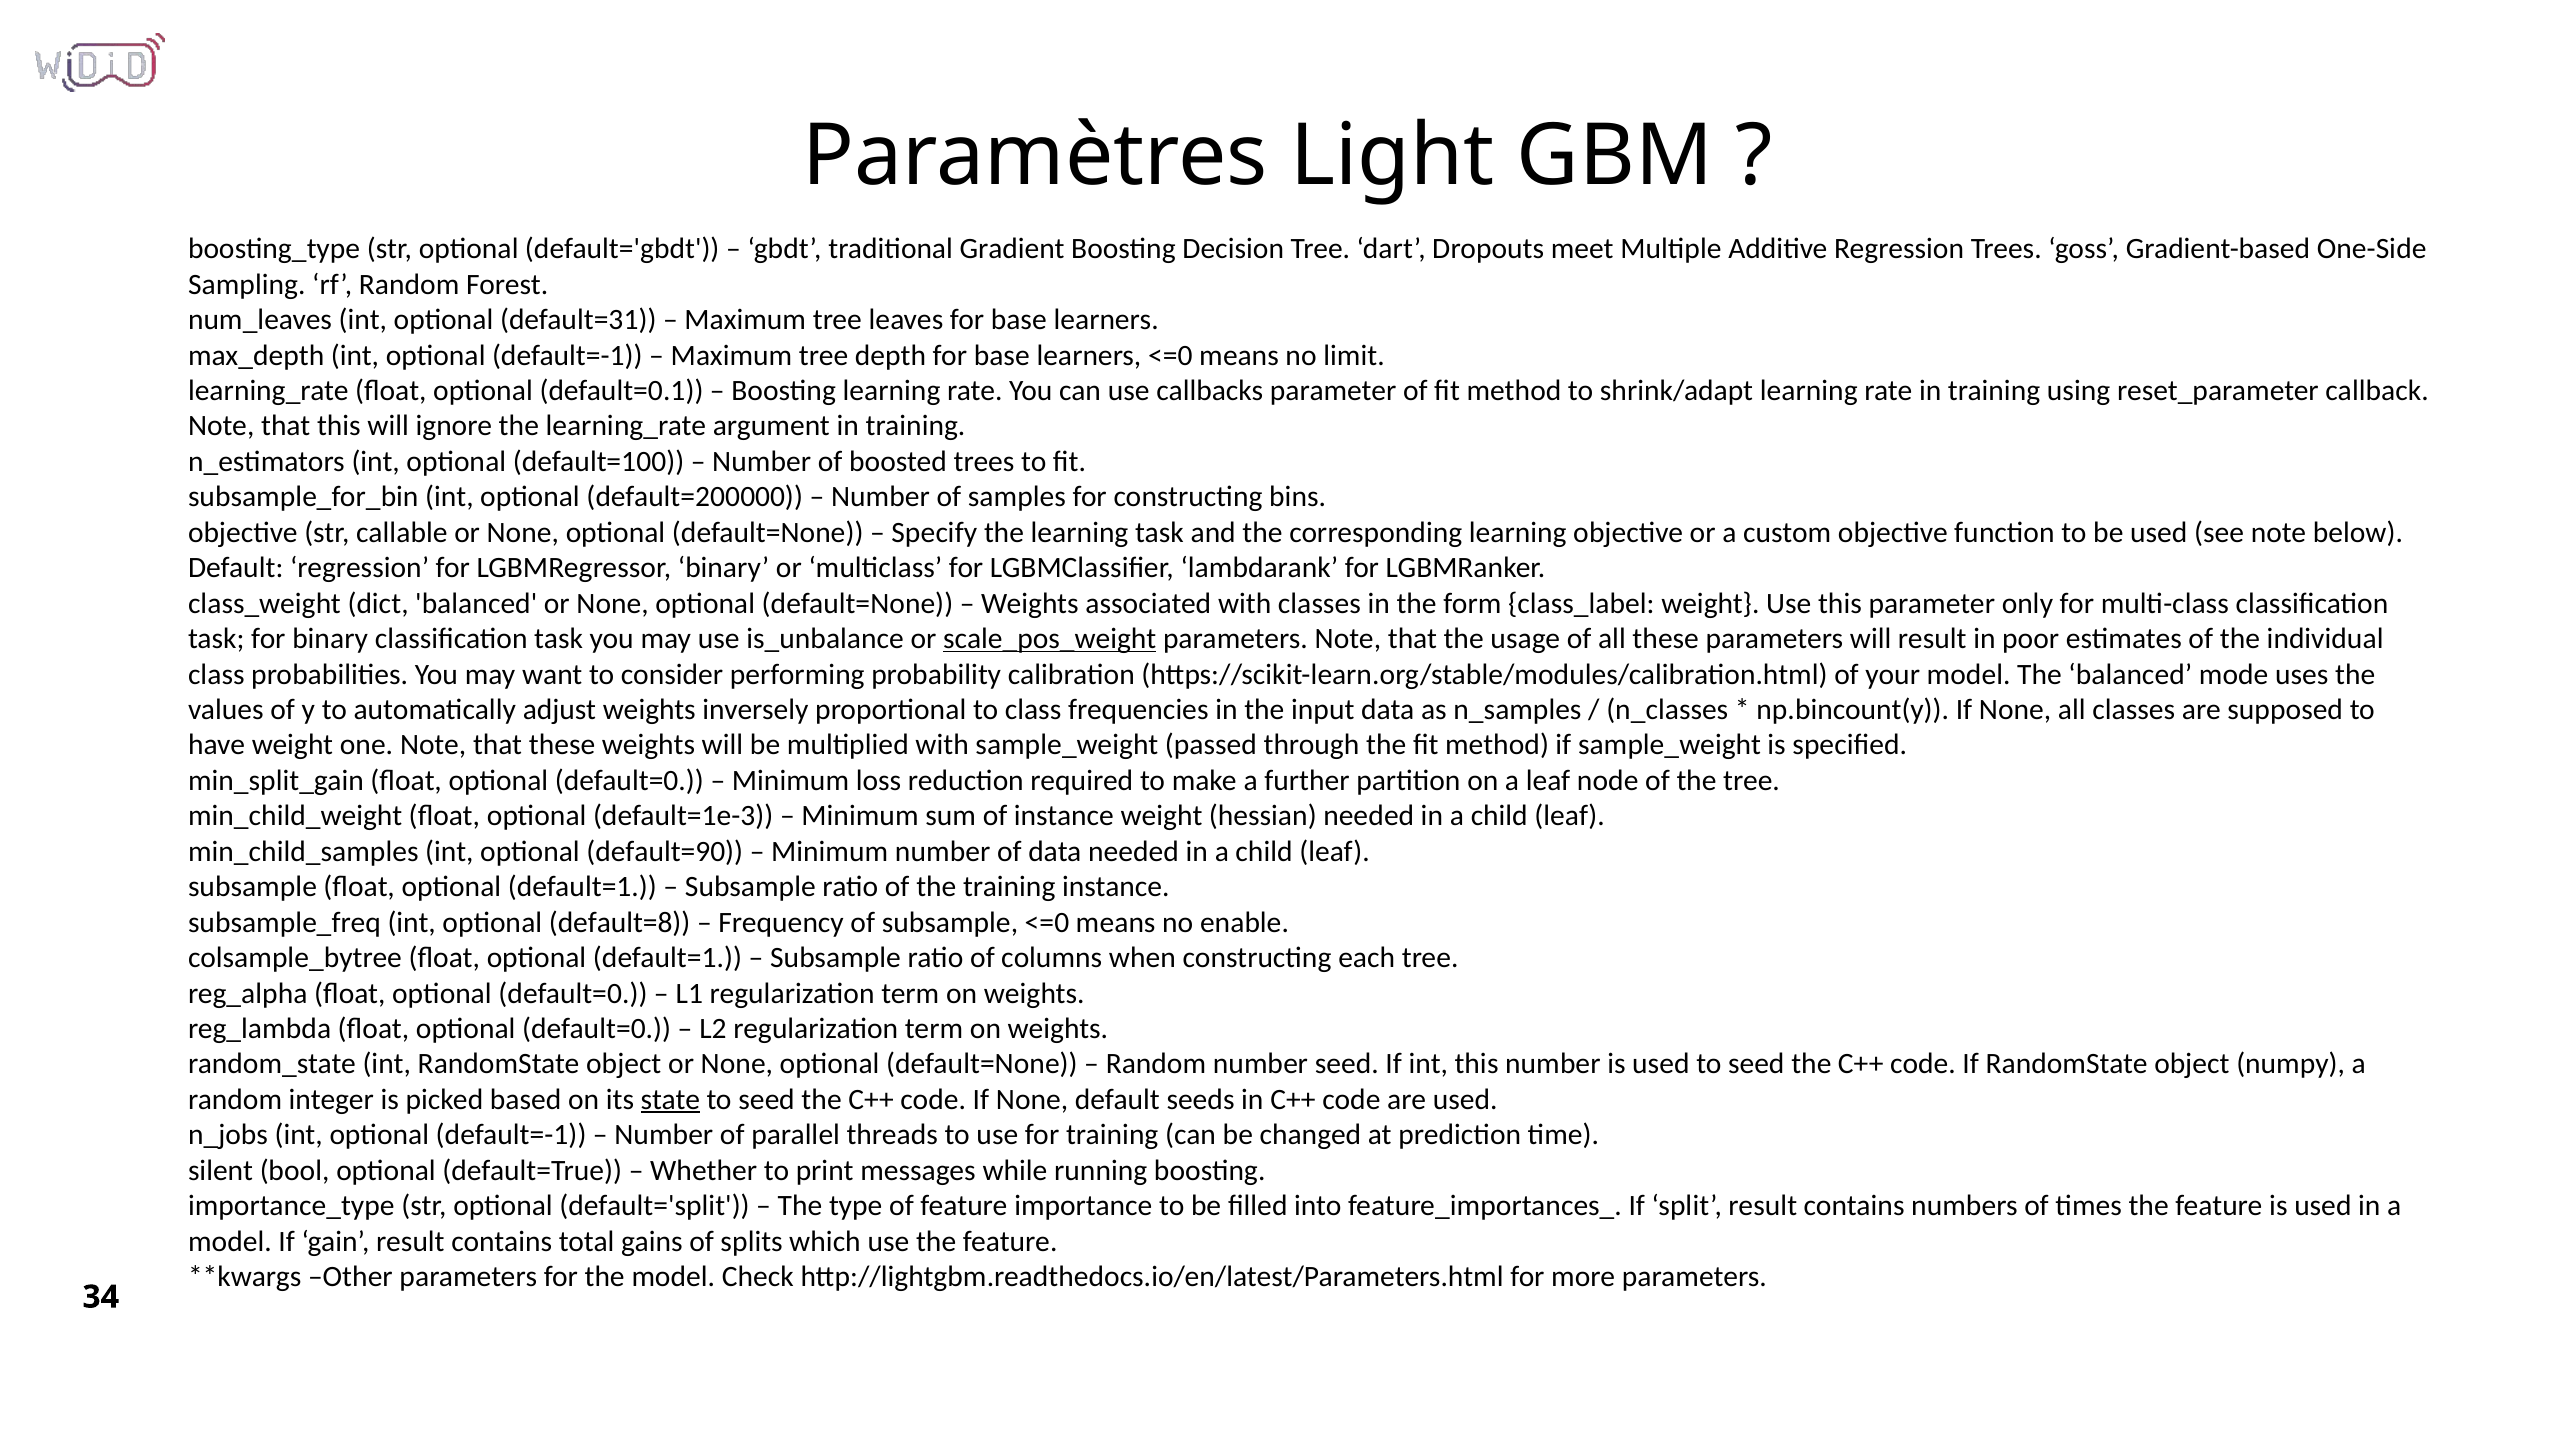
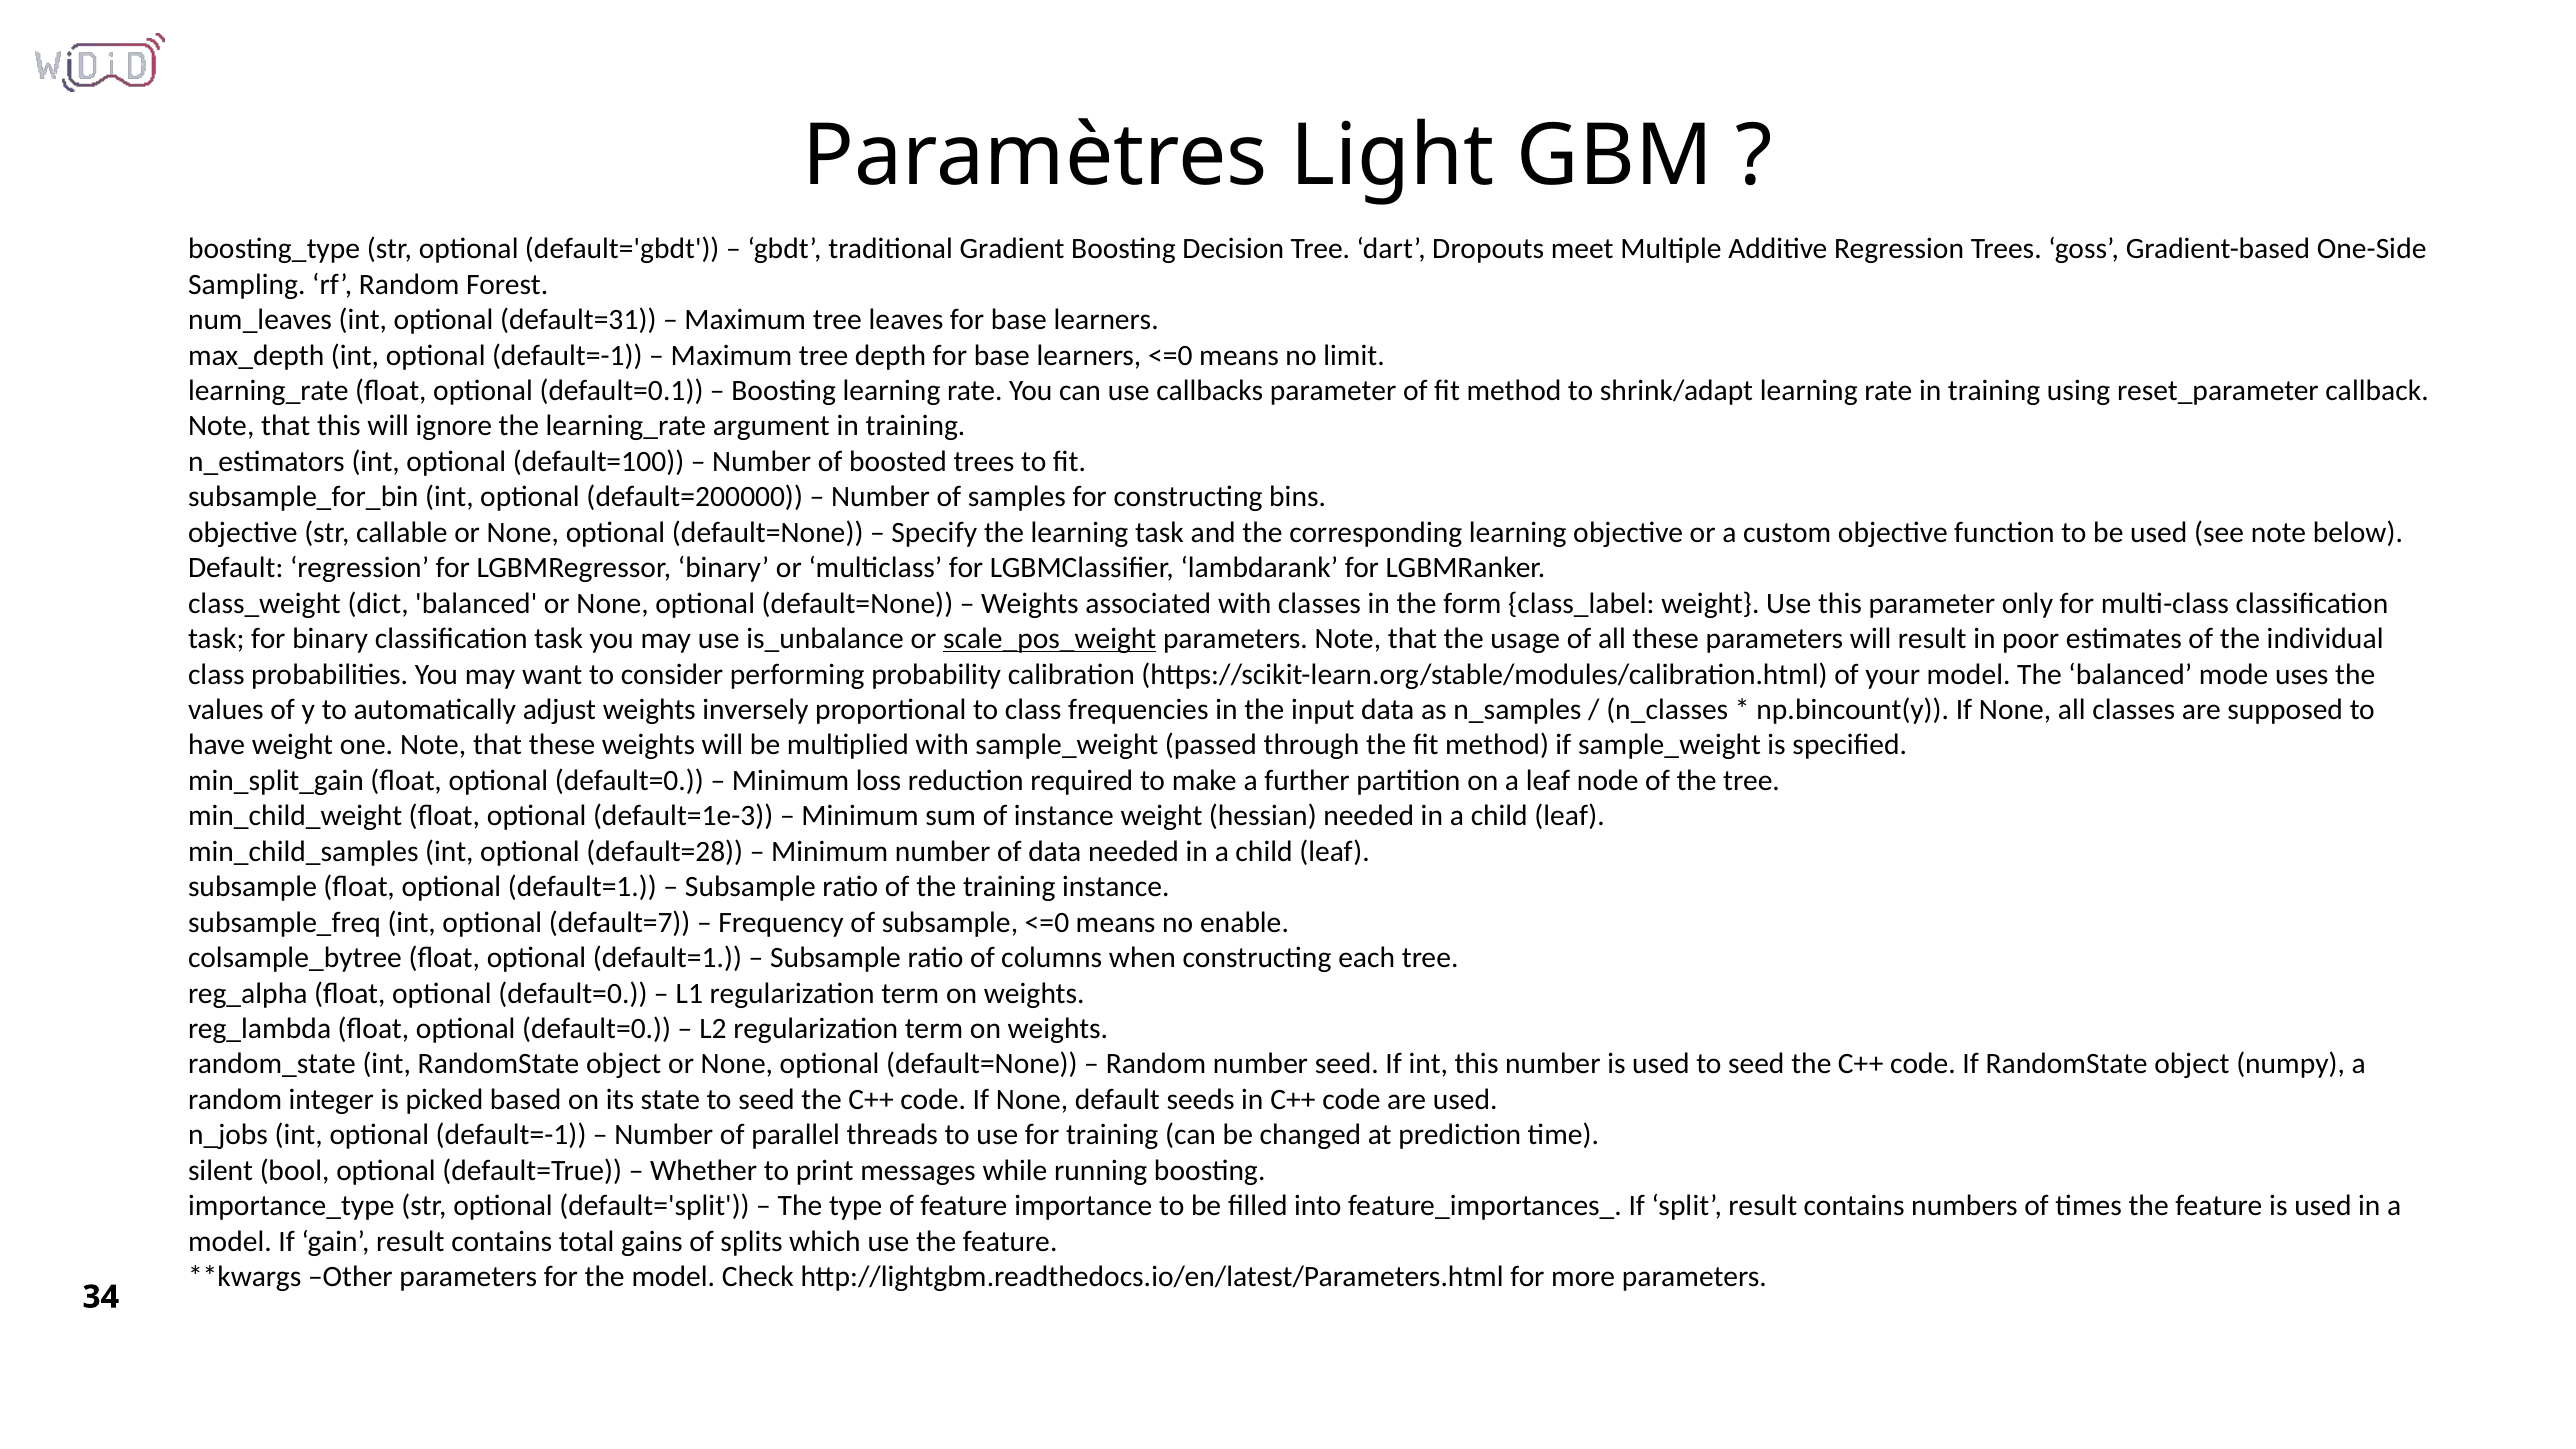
default=90: default=90 -> default=28
default=8: default=8 -> default=7
state underline: present -> none
